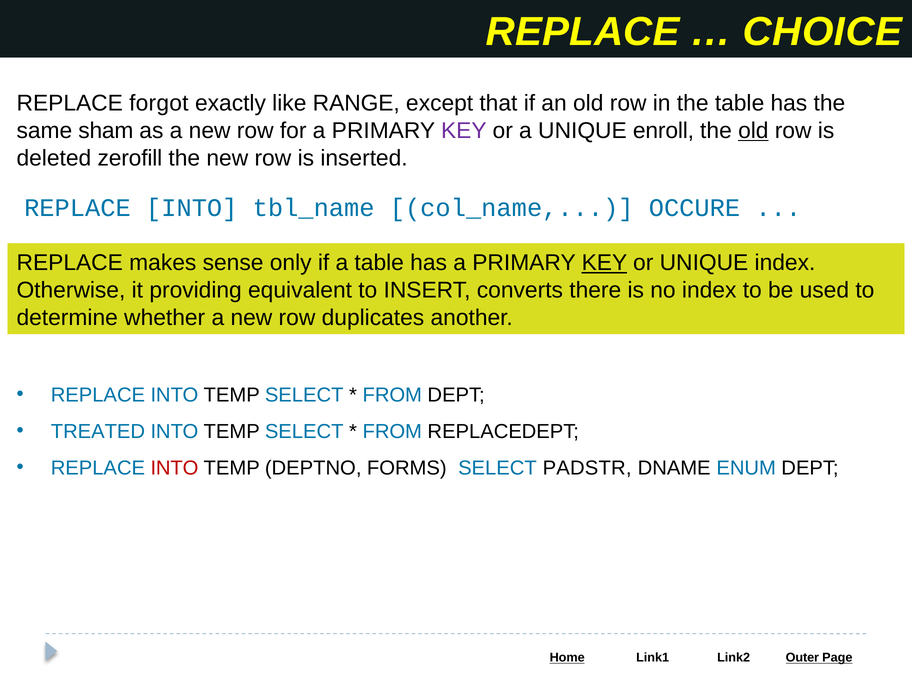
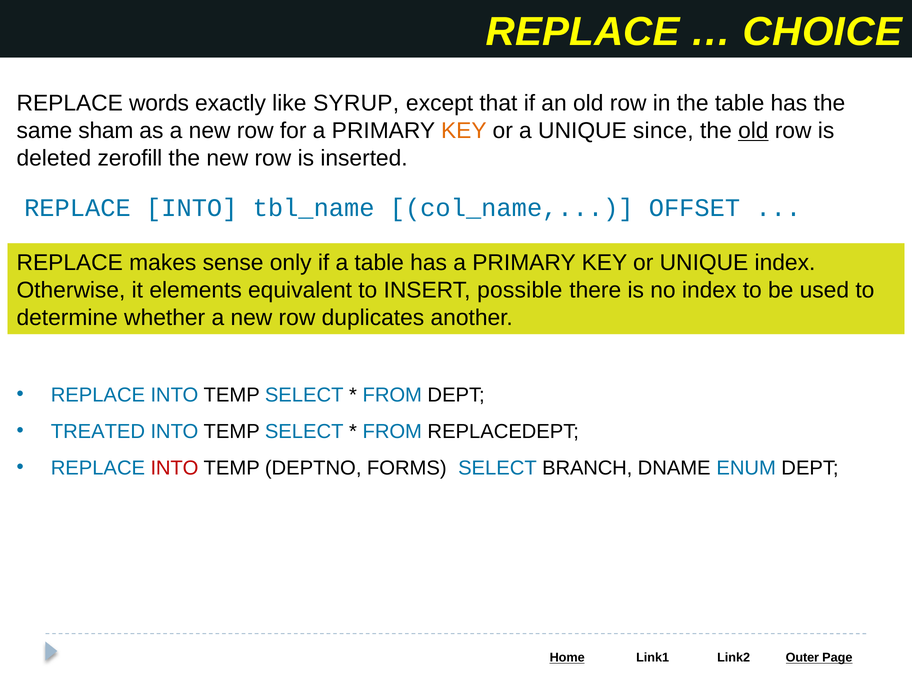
forgot: forgot -> words
RANGE: RANGE -> SYRUP
KEY at (464, 131) colour: purple -> orange
enroll: enroll -> since
OCCURE: OCCURE -> OFFSET
KEY at (604, 263) underline: present -> none
providing: providing -> elements
converts: converts -> possible
PADSTR: PADSTR -> BRANCH
